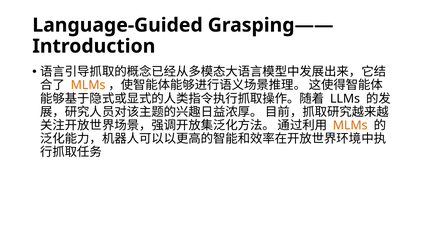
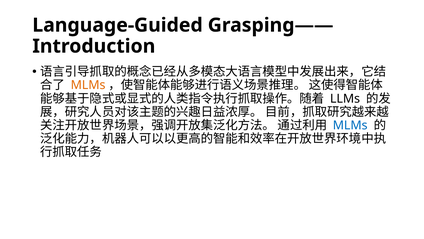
MLMs at (350, 125) colour: orange -> blue
